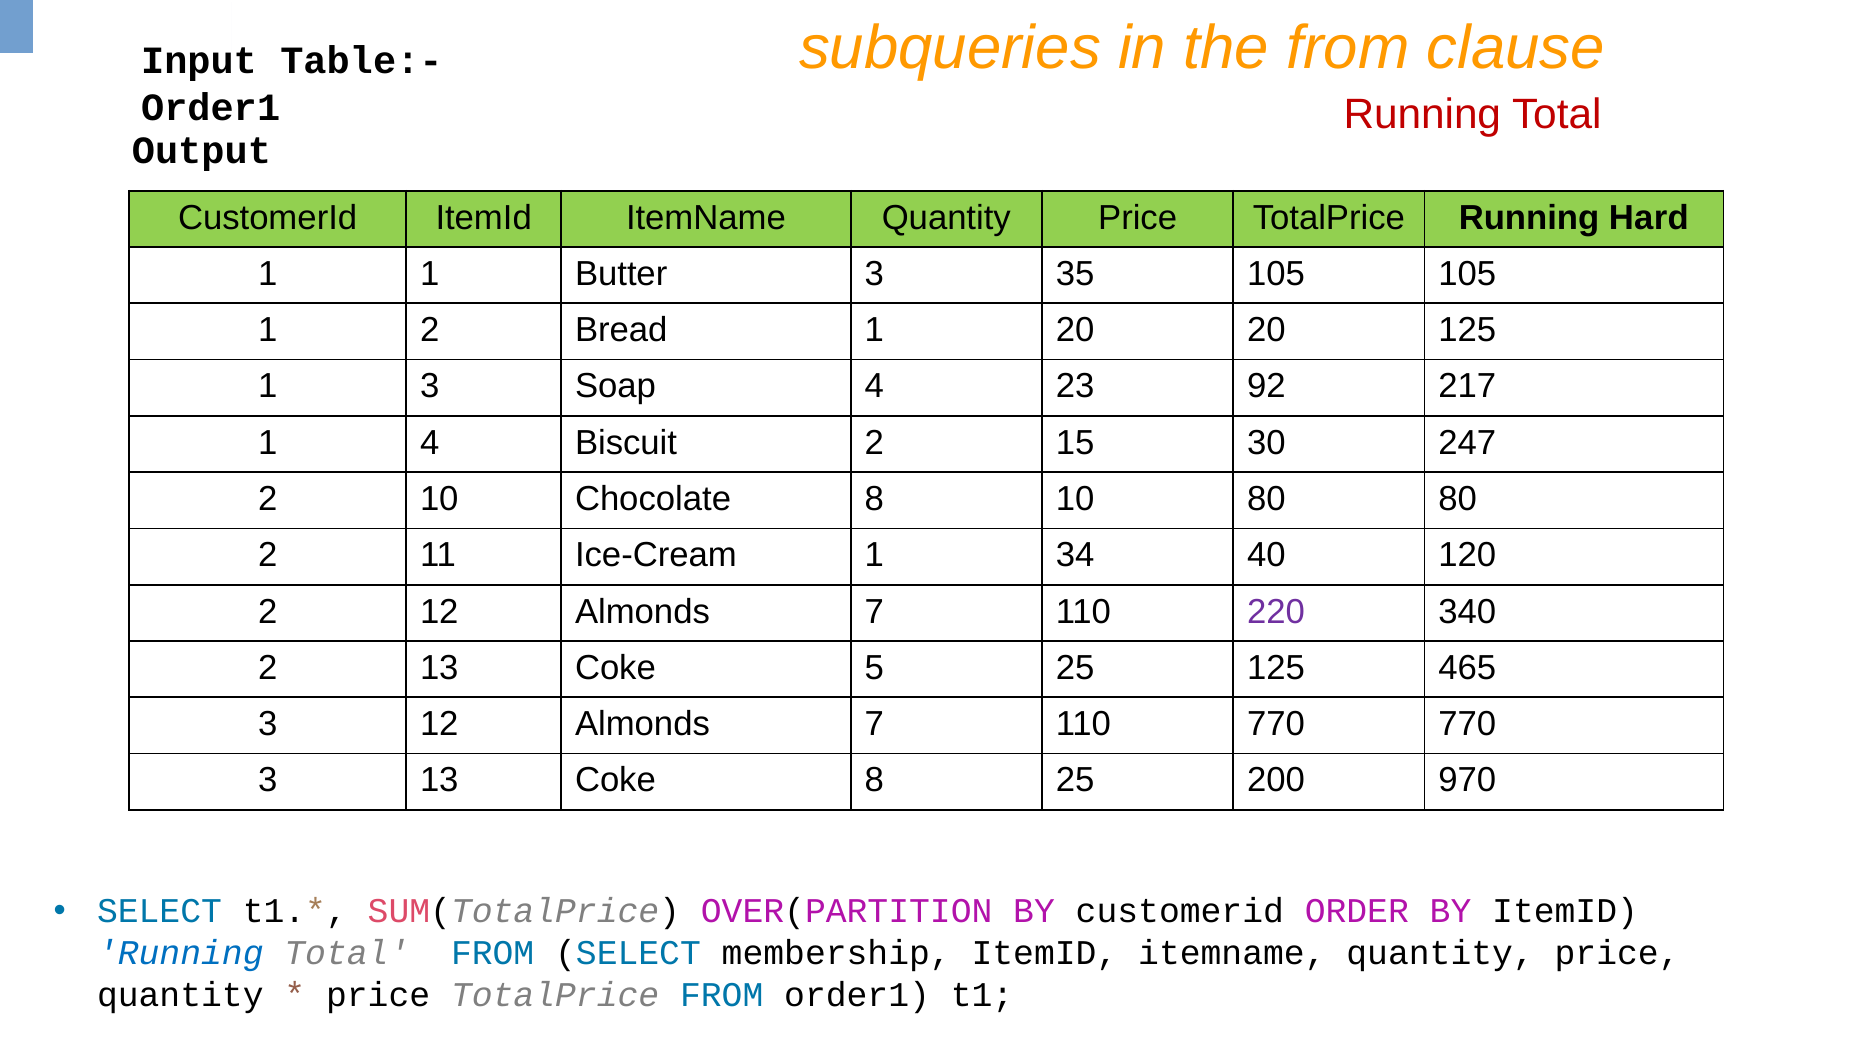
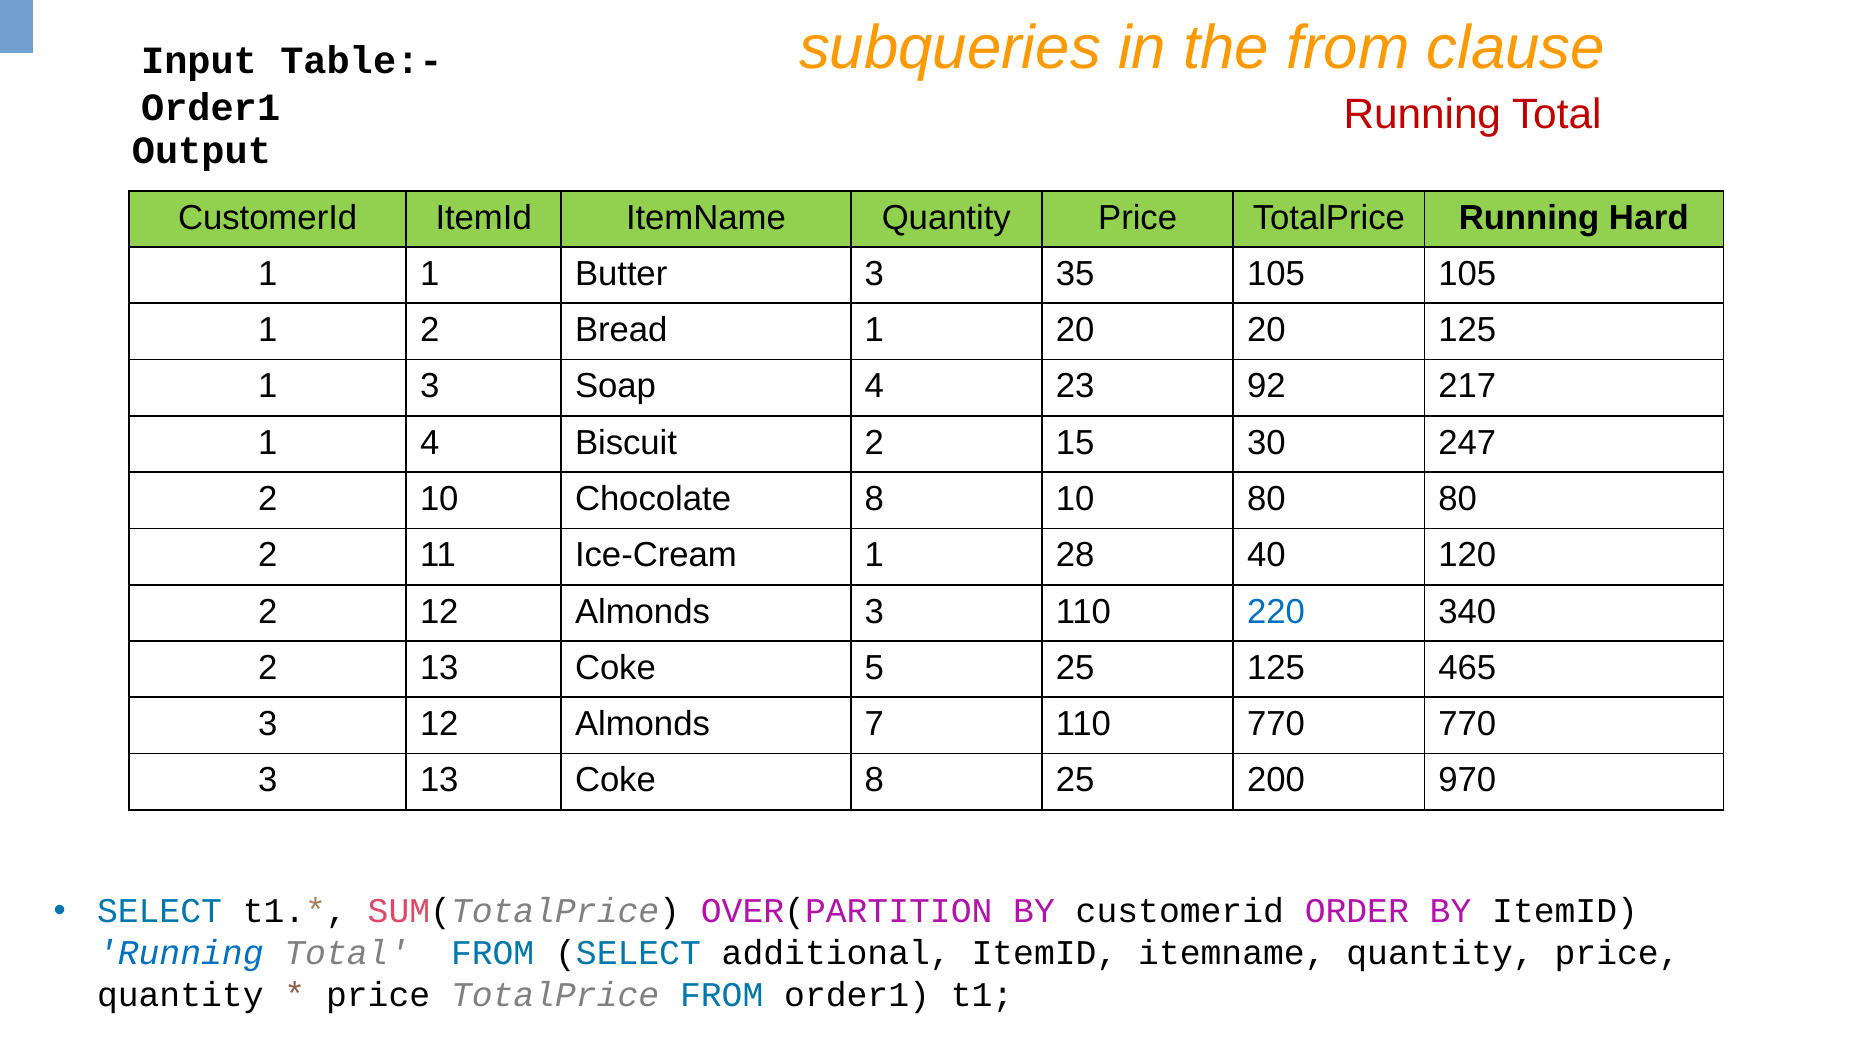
34: 34 -> 28
2 12 Almonds 7: 7 -> 3
220 colour: purple -> blue
membership: membership -> additional
